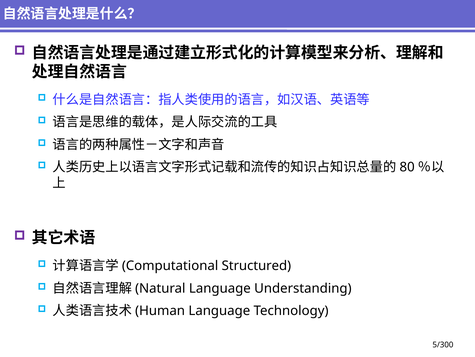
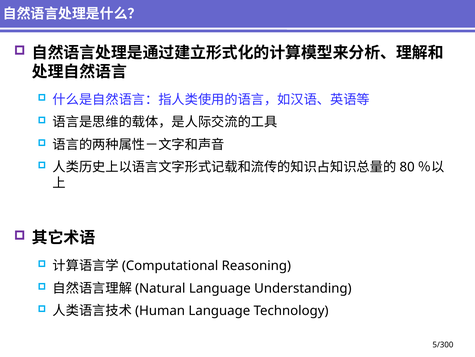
Structured: Structured -> Reasoning
